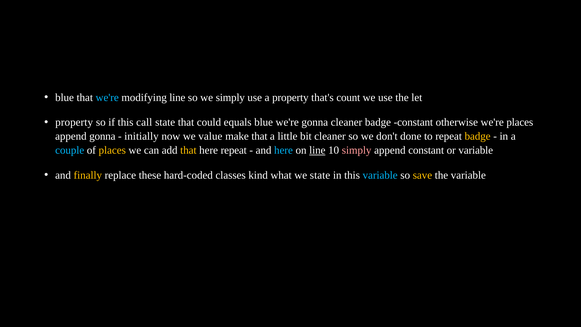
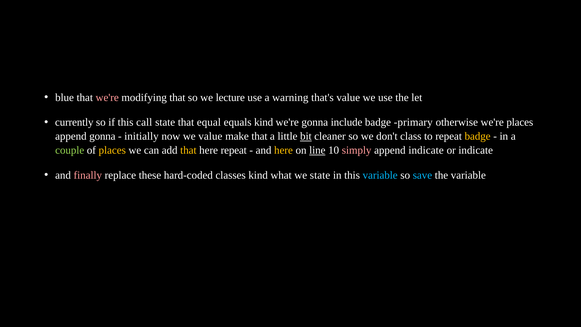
we're at (107, 97) colour: light blue -> pink
modifying line: line -> that
we simply: simply -> lecture
a property: property -> warning
that's count: count -> value
property at (74, 122): property -> currently
could: could -> equal
equals blue: blue -> kind
gonna cleaner: cleaner -> include
badge constant: constant -> primary
bit underline: none -> present
done: done -> class
couple colour: light blue -> light green
here at (283, 150) colour: light blue -> yellow
append constant: constant -> indicate
or variable: variable -> indicate
finally colour: yellow -> pink
save colour: yellow -> light blue
